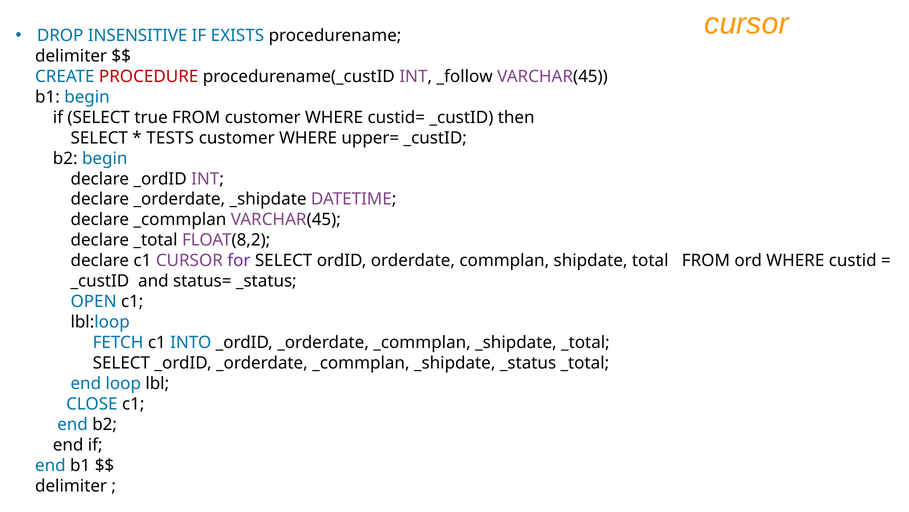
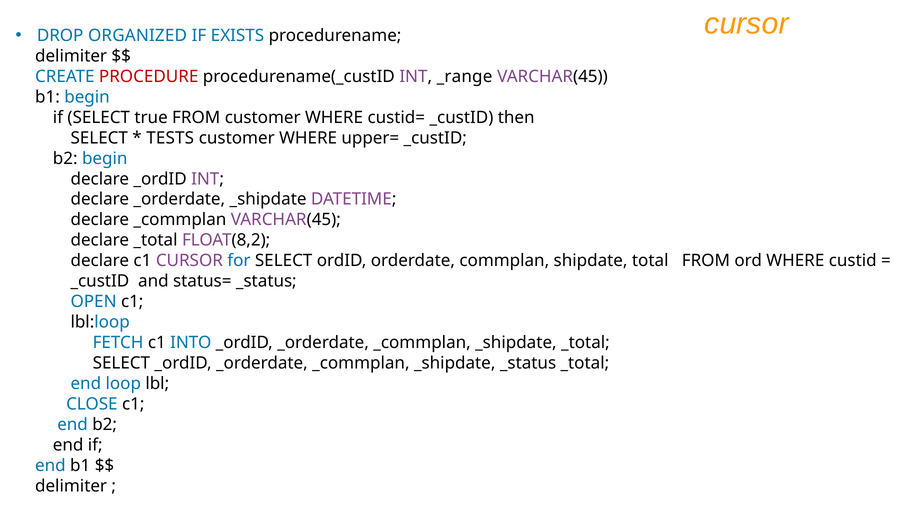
INSENSITIVE: INSENSITIVE -> ORGANIZED
_follow: _follow -> _range
for colour: purple -> blue
